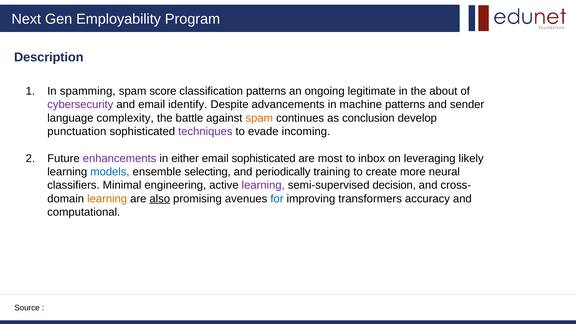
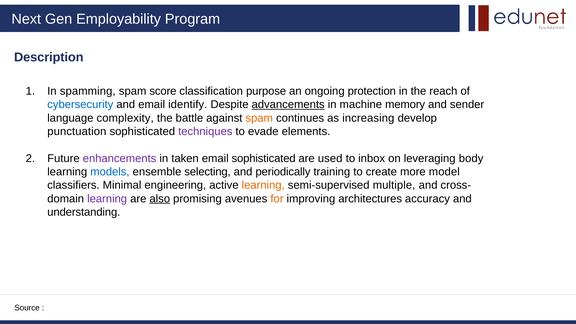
classification patterns: patterns -> purpose
legitimate: legitimate -> protection
about: about -> reach
cybersecurity colour: purple -> blue
advancements underline: none -> present
machine patterns: patterns -> memory
conclusion: conclusion -> increasing
incoming: incoming -> elements
either: either -> taken
most: most -> used
likely: likely -> body
neural: neural -> model
learning at (263, 185) colour: purple -> orange
decision: decision -> multiple
learning at (107, 199) colour: orange -> purple
for colour: blue -> orange
transformers: transformers -> architectures
computational: computational -> understanding
